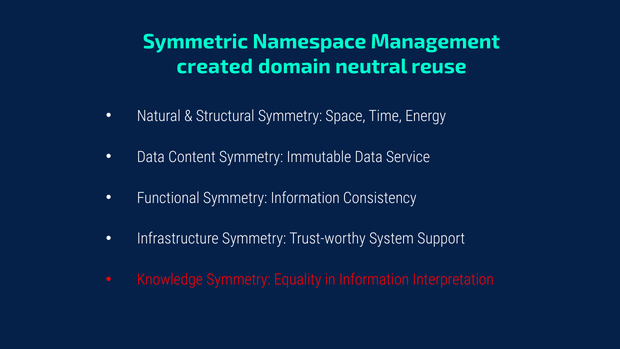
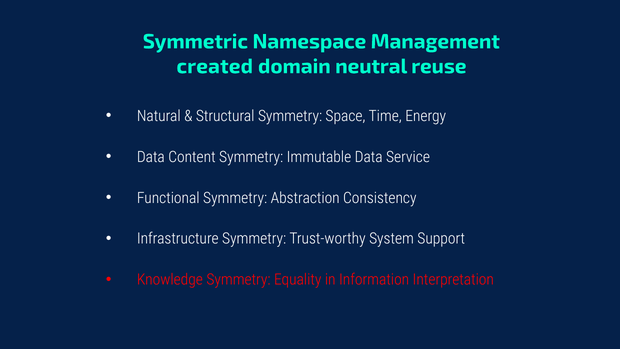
Symmetry Information: Information -> Abstraction
